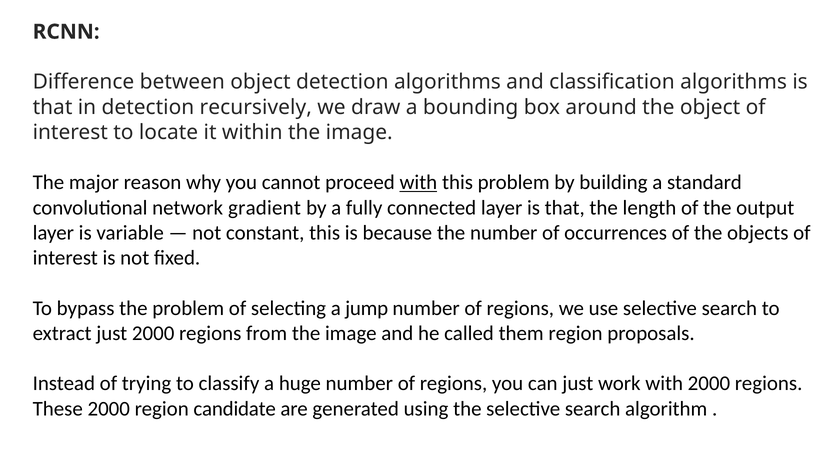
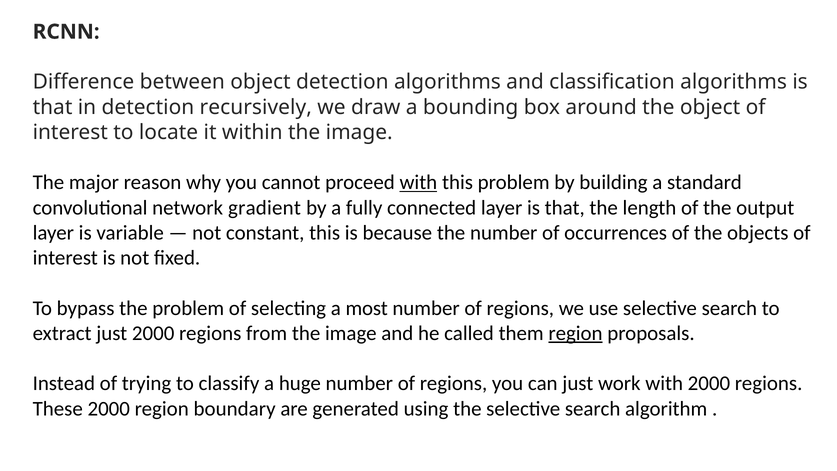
jump: jump -> most
region at (575, 333) underline: none -> present
candidate: candidate -> boundary
